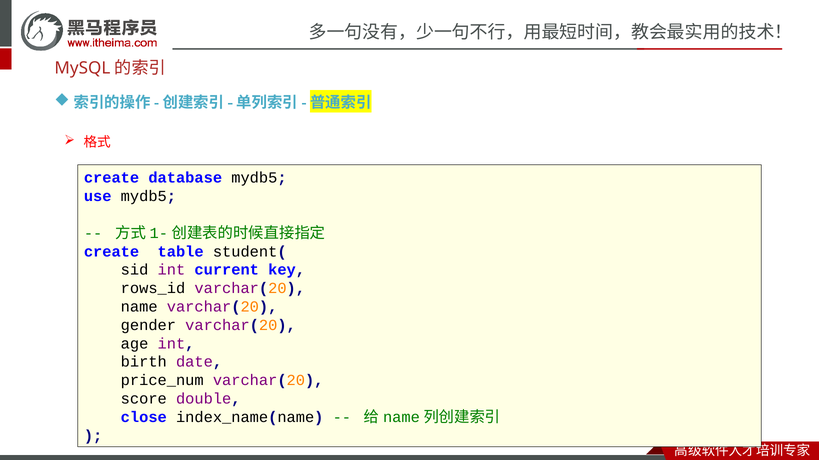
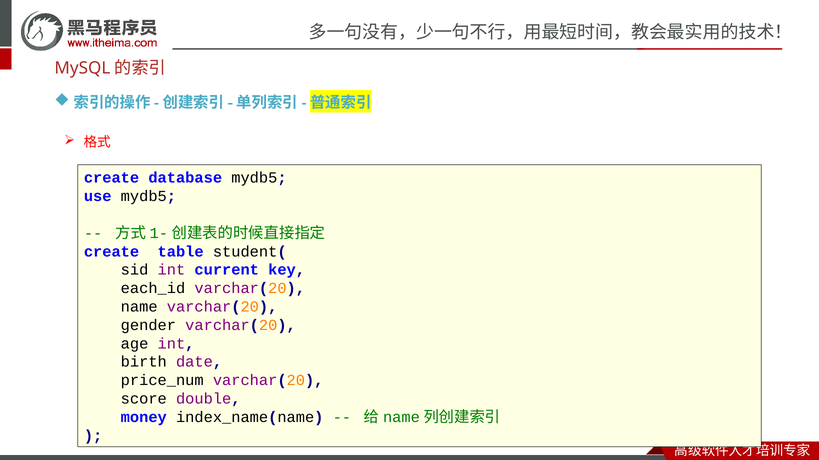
rows_id: rows_id -> each_id
close: close -> money
